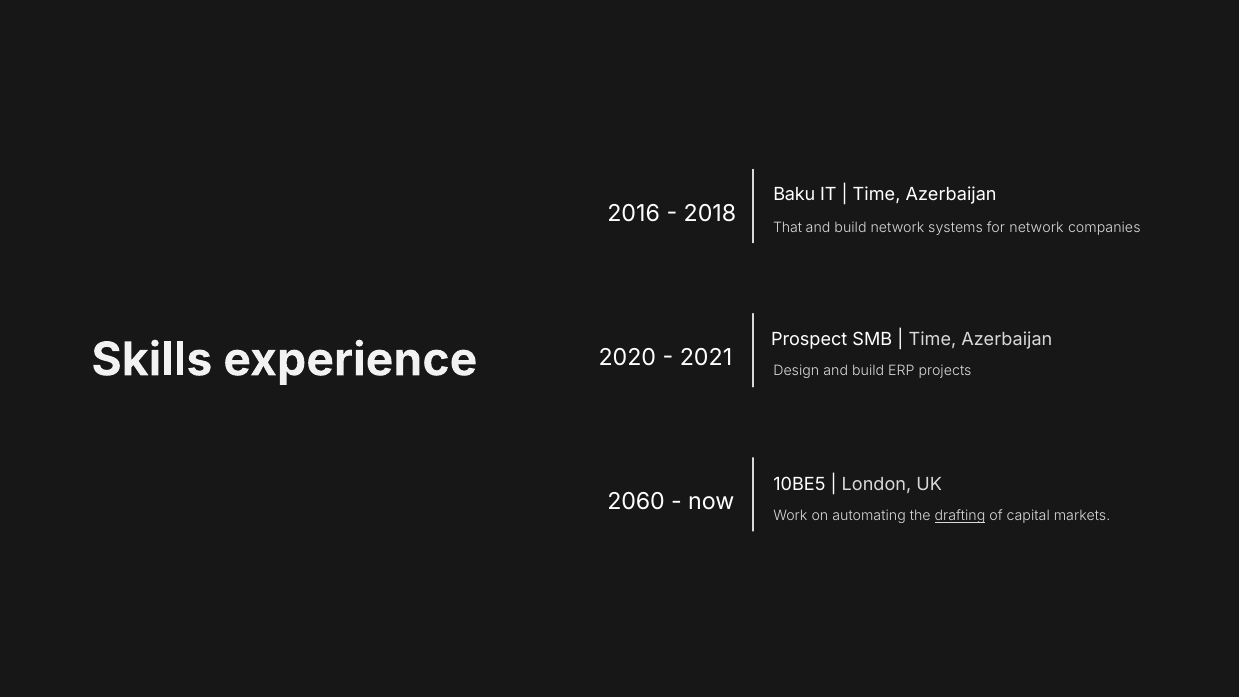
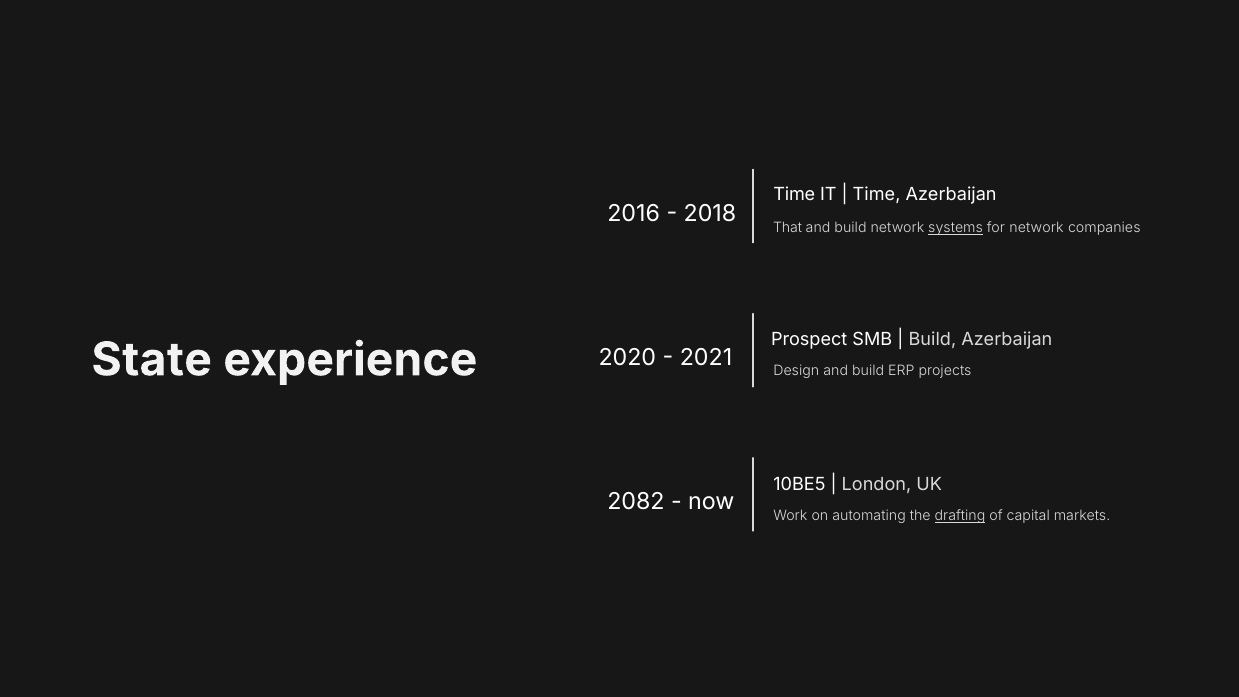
Baku at (794, 195): Baku -> Time
systems underline: none -> present
Time at (932, 340): Time -> Build
Skills: Skills -> State
2060: 2060 -> 2082
